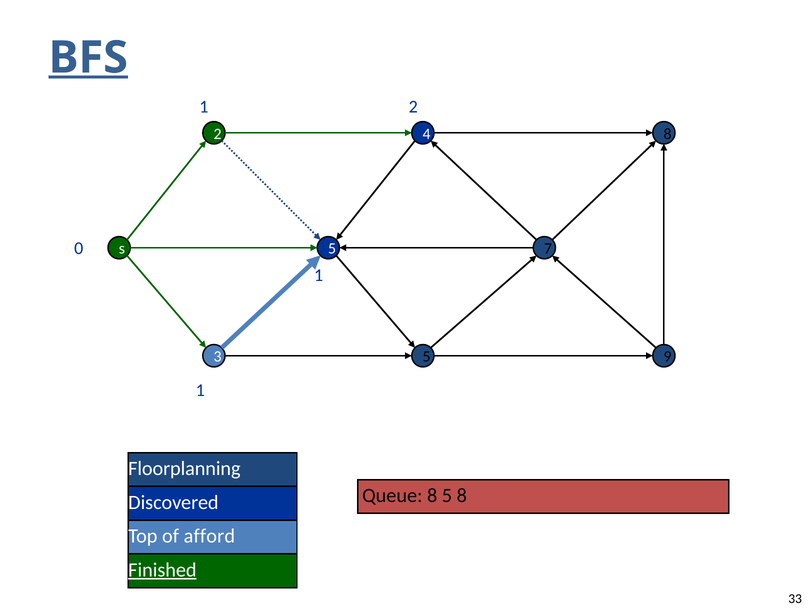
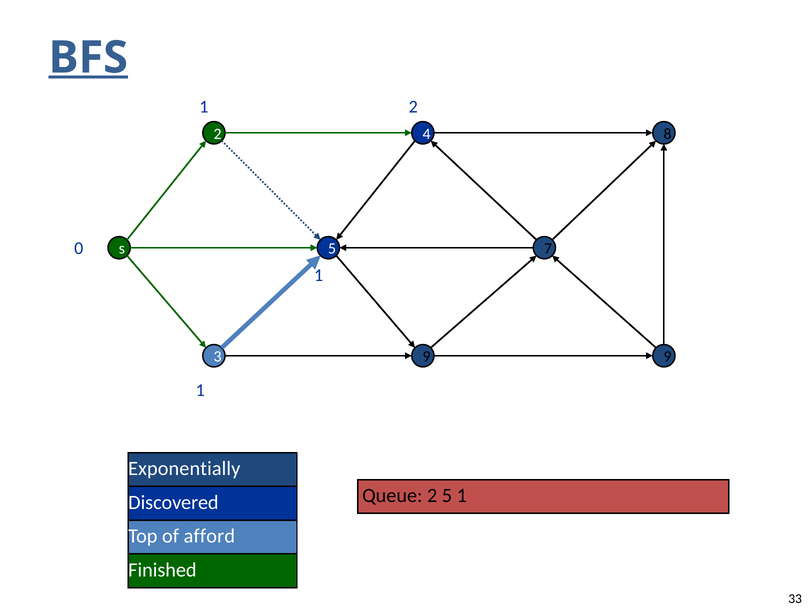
3 5: 5 -> 9
Floorplanning: Floorplanning -> Exponentially
Queue 8: 8 -> 2
5 8: 8 -> 1
Finished underline: present -> none
